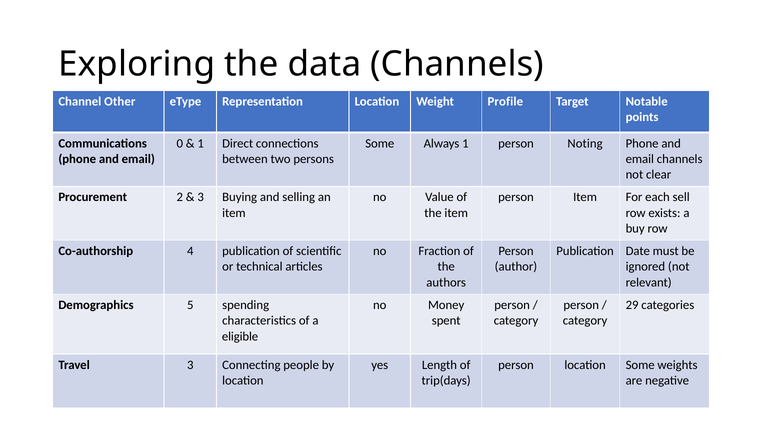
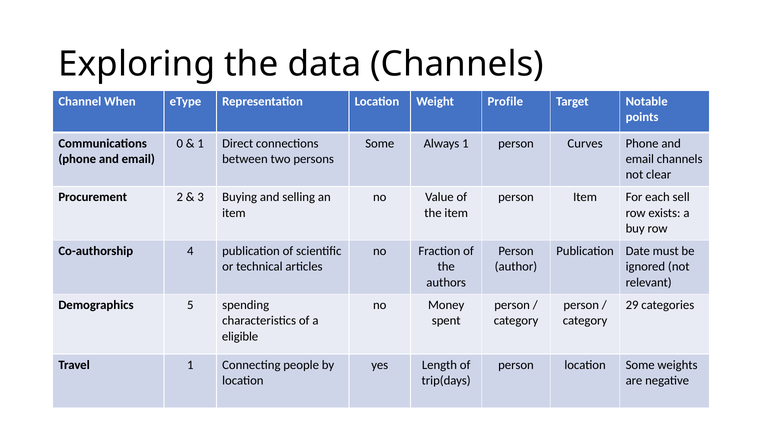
Other: Other -> When
Noting: Noting -> Curves
Travel 3: 3 -> 1
